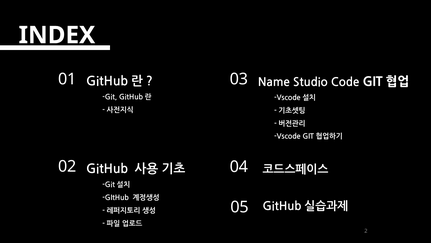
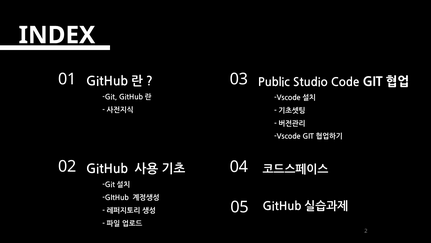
Name: Name -> Public
